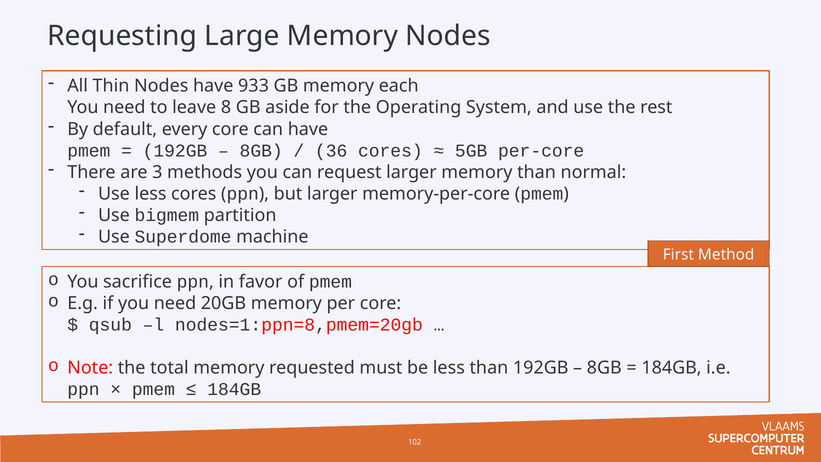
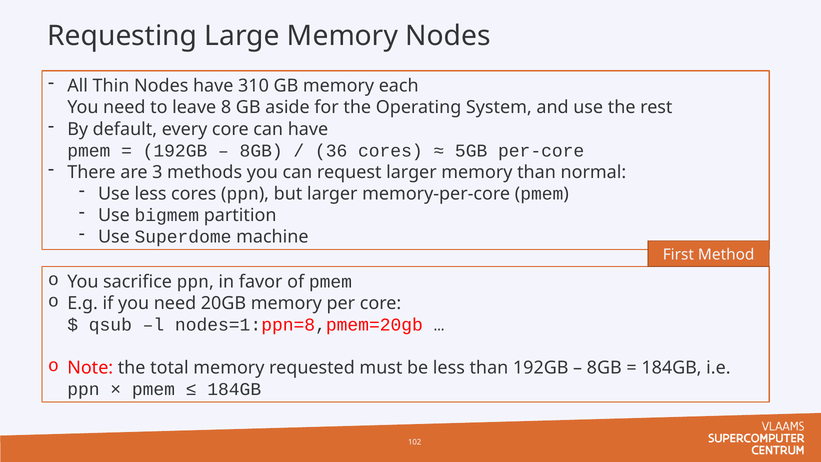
933: 933 -> 310
